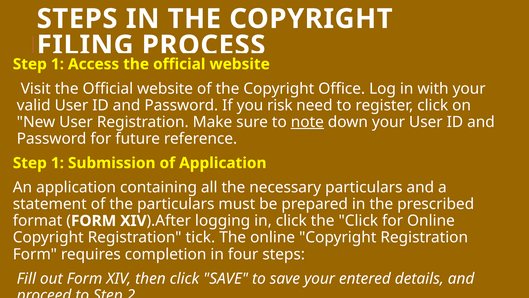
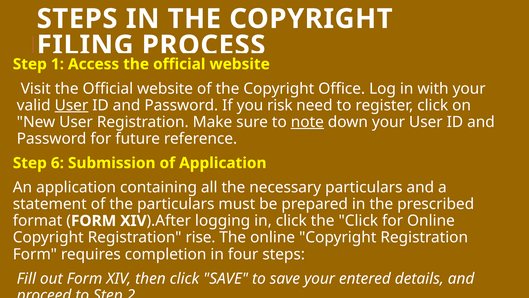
User at (71, 105) underline: none -> present
1 at (57, 163): 1 -> 6
tick: tick -> rise
